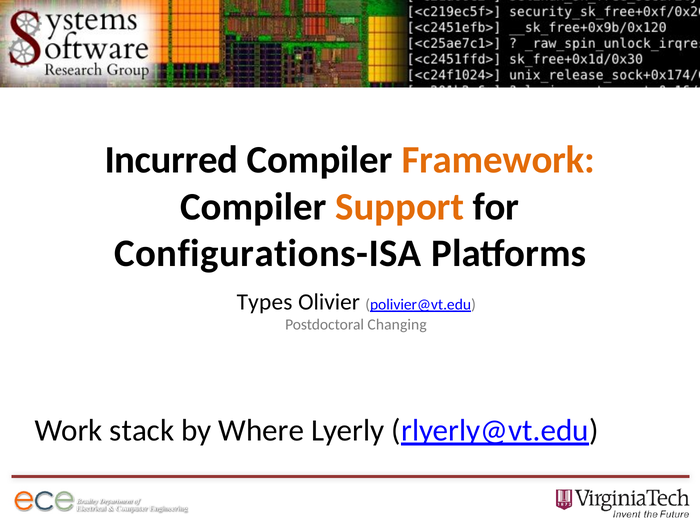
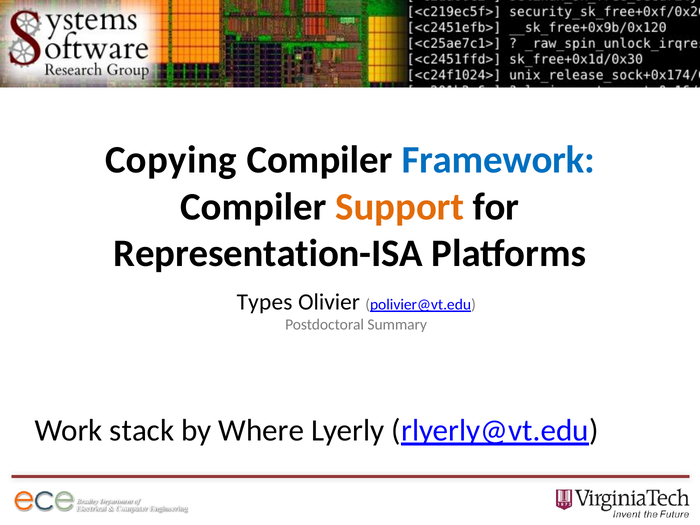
Incurred: Incurred -> Copying
Framework colour: orange -> blue
Configurations-ISA: Configurations-ISA -> Representation-ISA
Changing: Changing -> Summary
